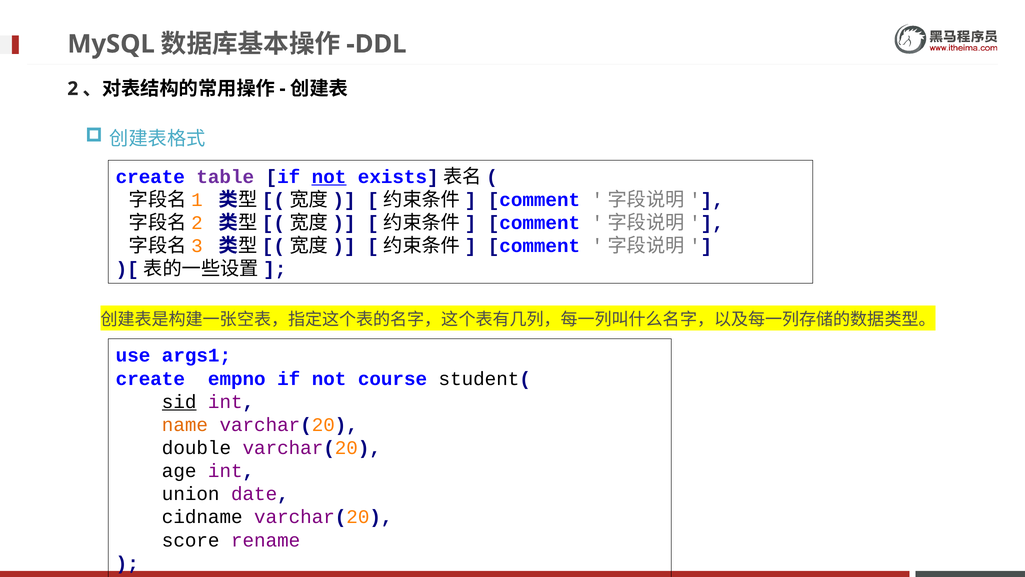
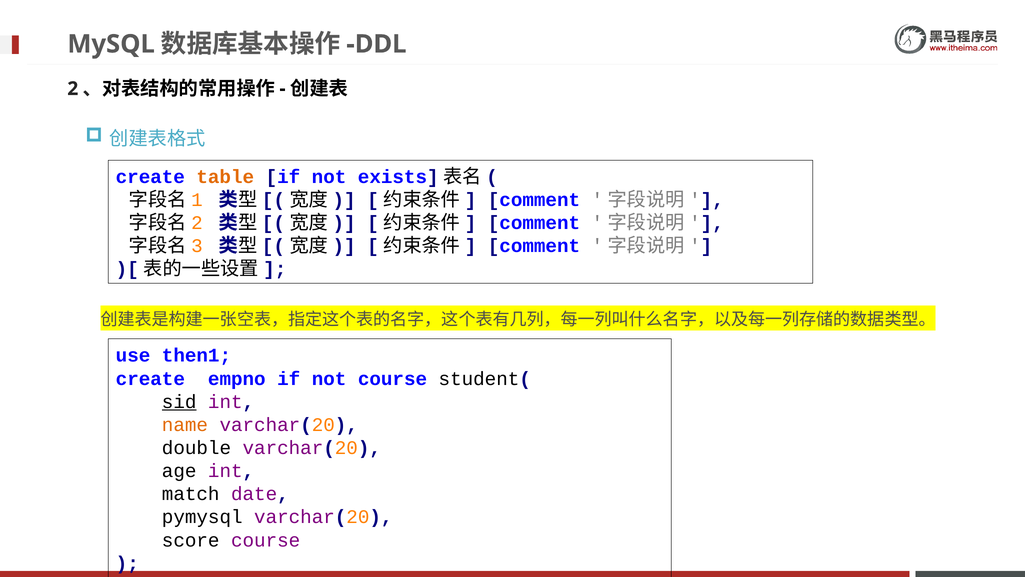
table colour: purple -> orange
not at (329, 177) underline: present -> none
args1: args1 -> then1
union: union -> match
cidname: cidname -> pymysql
score rename: rename -> course
